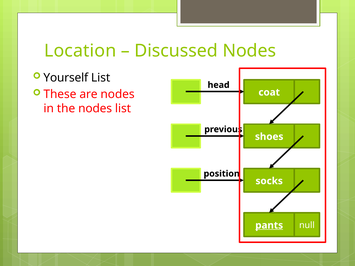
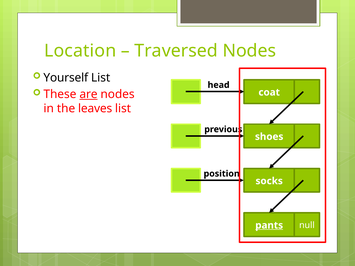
Discussed: Discussed -> Traversed
are underline: none -> present
the nodes: nodes -> leaves
